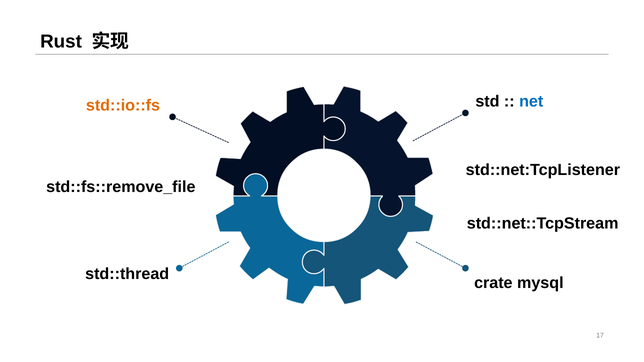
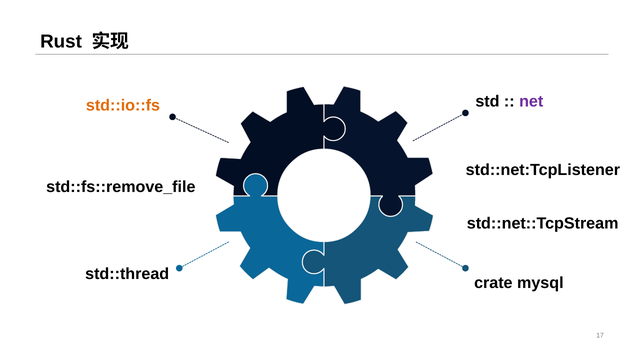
net colour: blue -> purple
